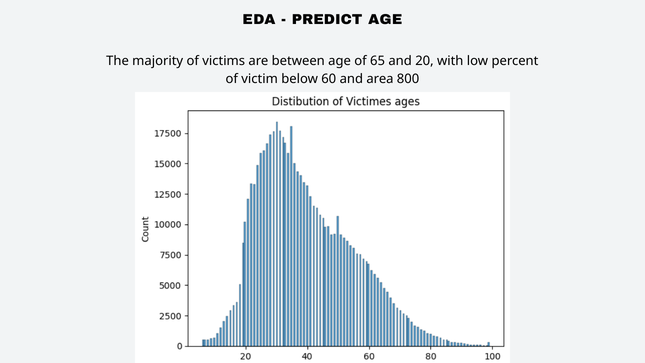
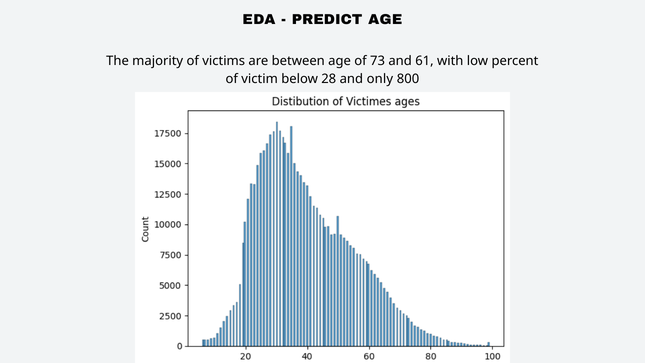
65: 65 -> 73
20: 20 -> 61
60: 60 -> 28
area: area -> only
